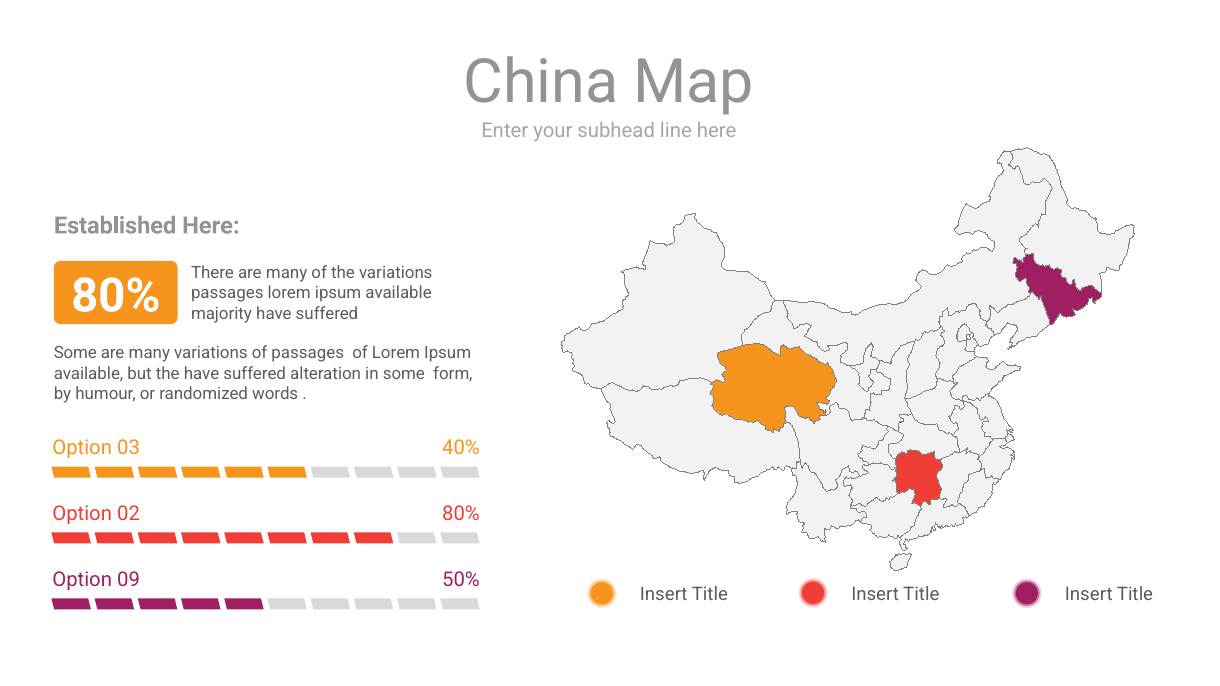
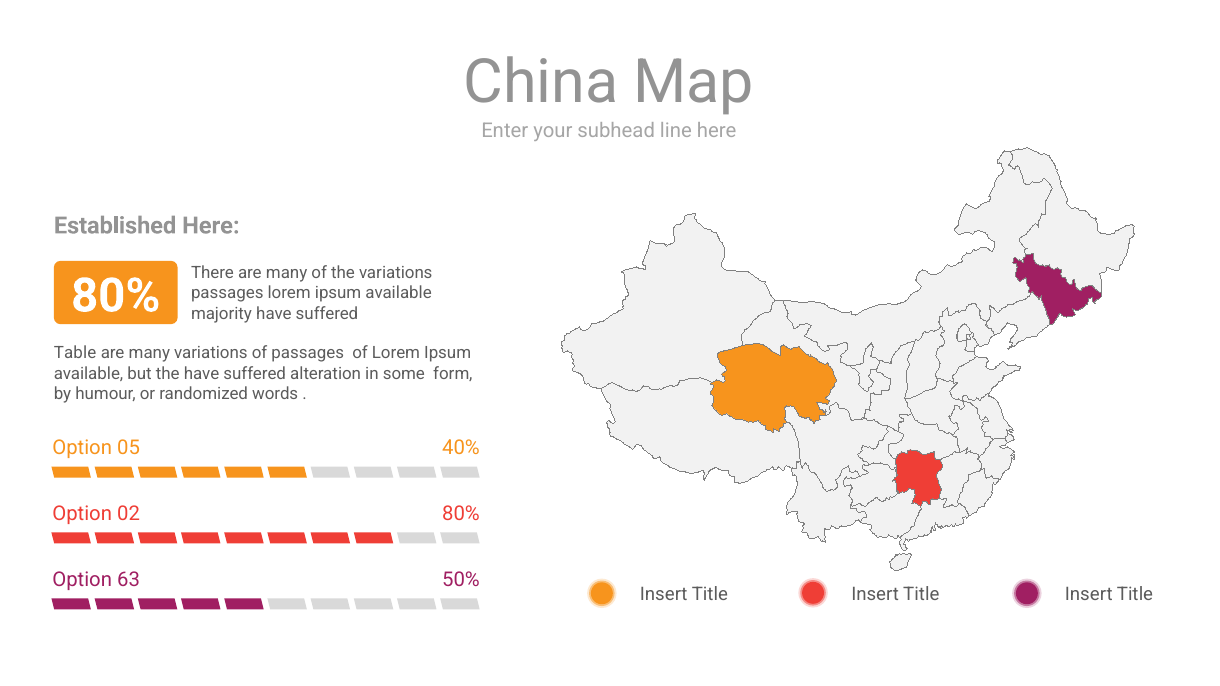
Some at (75, 354): Some -> Table
03: 03 -> 05
09: 09 -> 63
